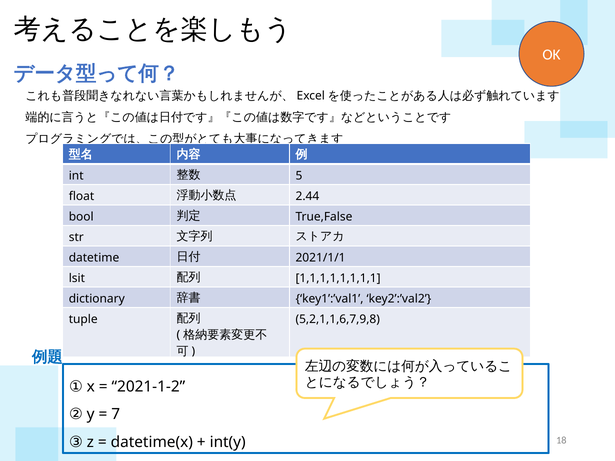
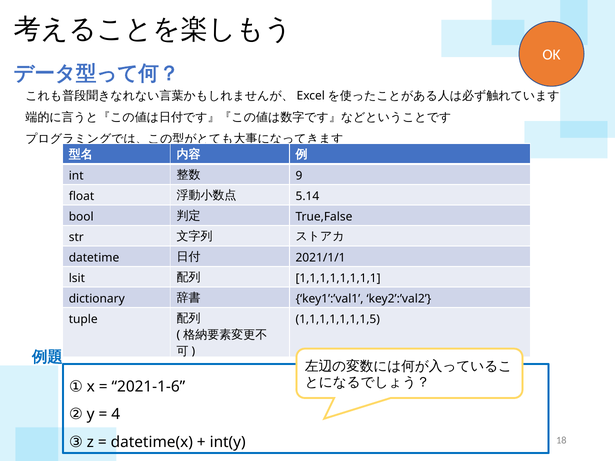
5: 5 -> 9
2.44: 2.44 -> 5.14
5,2,1,1,6,7,9,8: 5,2,1,1,6,7,9,8 -> 1,1,1,1,1,1,1,5
2021-1-2: 2021-1-2 -> 2021-1-6
7: 7 -> 4
